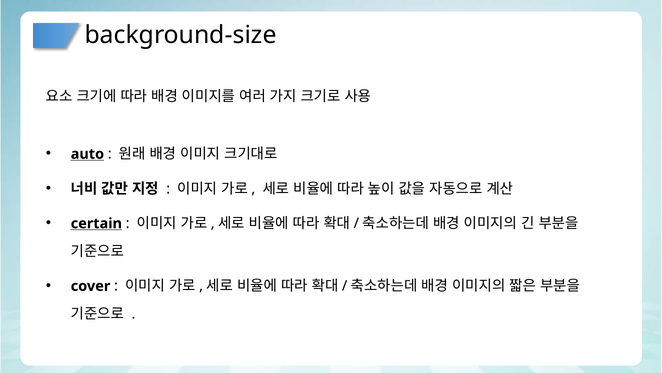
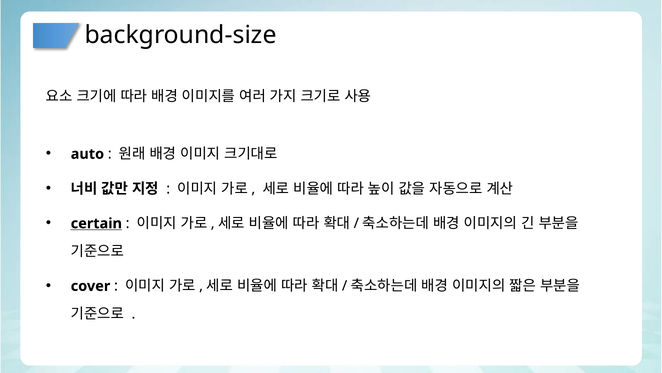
auto underline: present -> none
